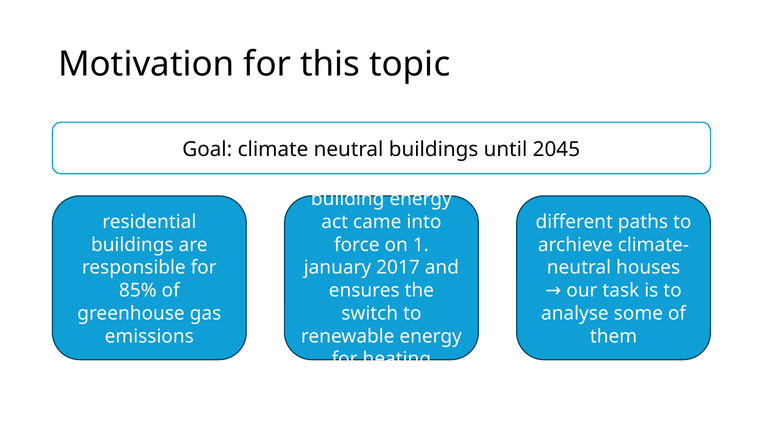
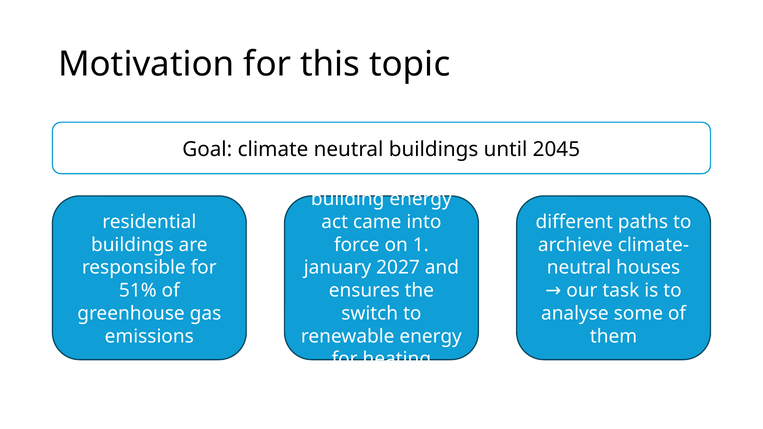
2017: 2017 -> 2027
85%: 85% -> 51%
